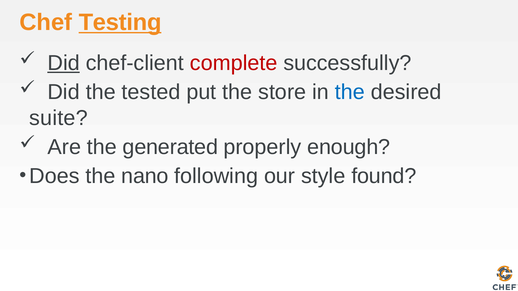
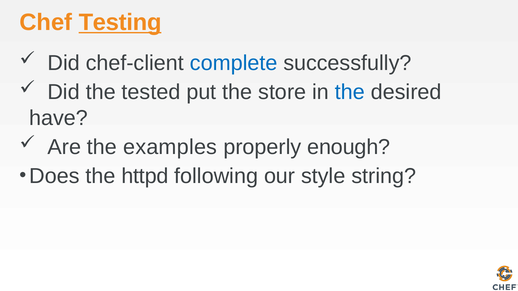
Did at (64, 63) underline: present -> none
complete colour: red -> blue
suite: suite -> have
generated: generated -> examples
nano: nano -> httpd
found: found -> string
